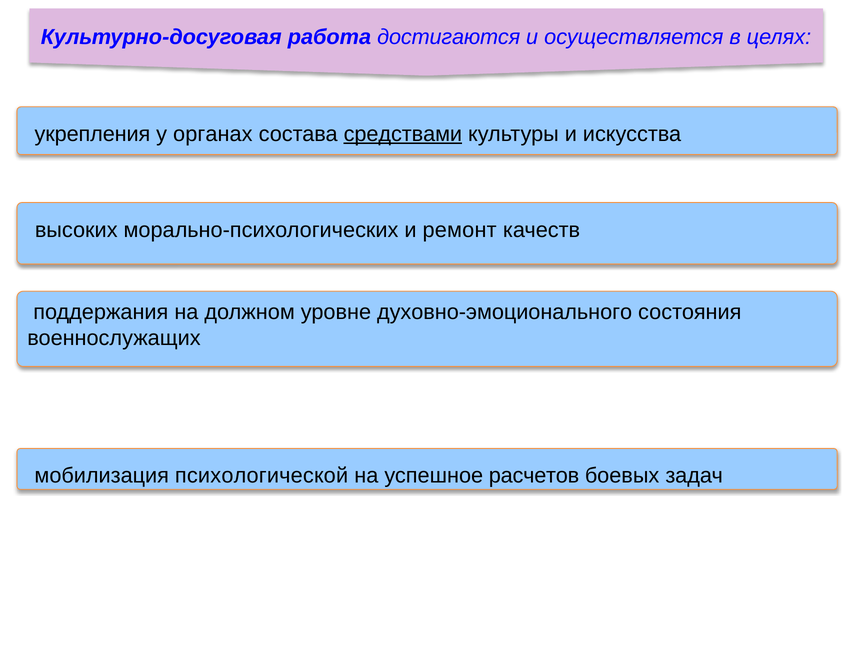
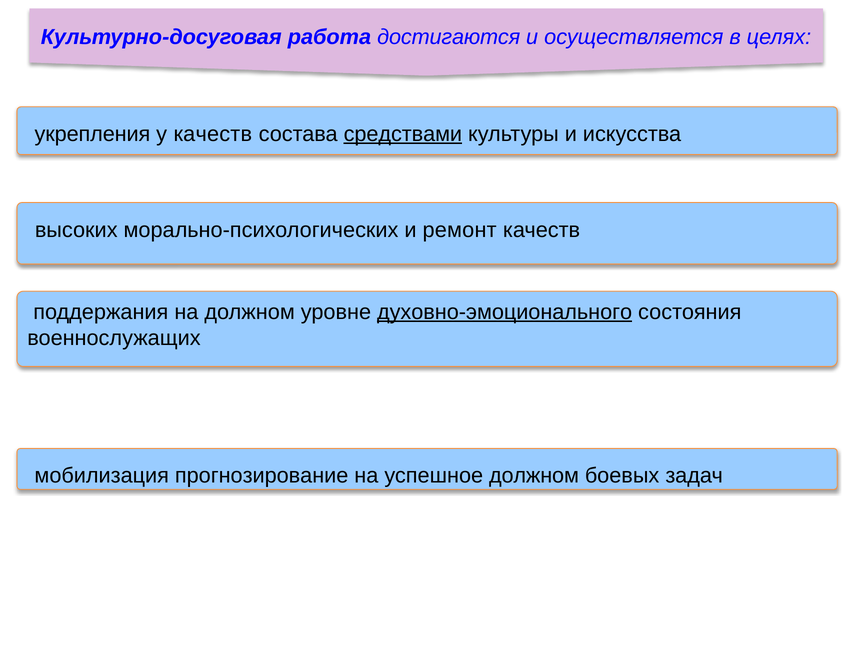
у органах: органах -> качеств
духовно-эмоционального underline: none -> present
психологической: психологической -> прогнозирование
успешное расчетов: расчетов -> должном
